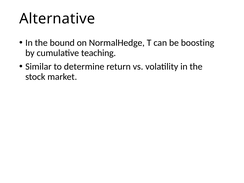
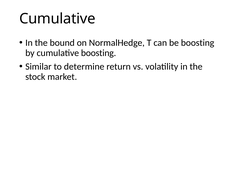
Alternative at (57, 19): Alternative -> Cumulative
cumulative teaching: teaching -> boosting
